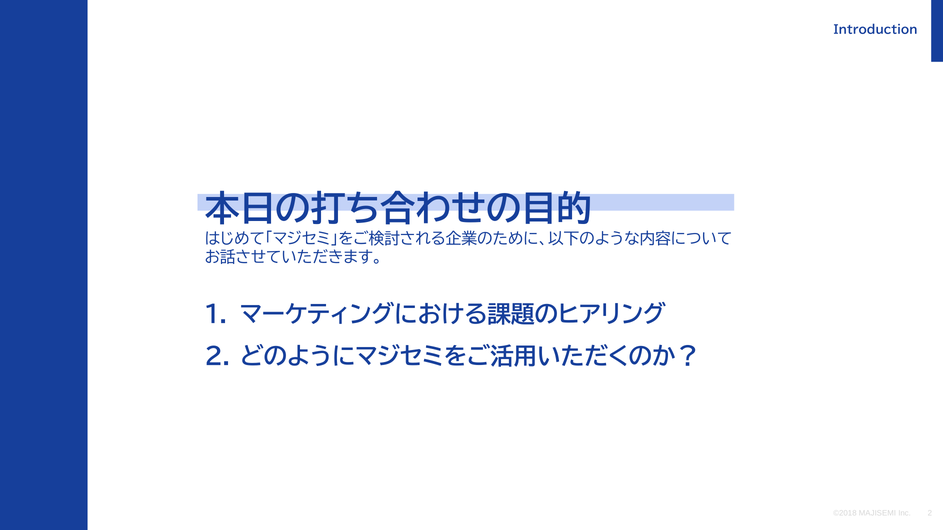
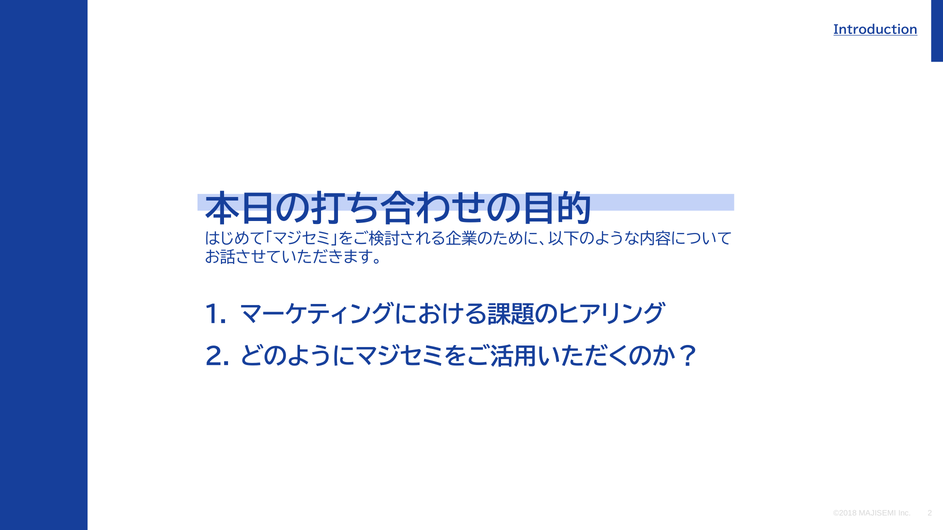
Introduction underline: none -> present
